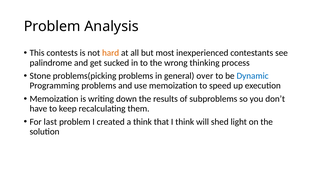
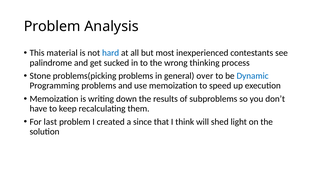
contests: contests -> material
hard colour: orange -> blue
a think: think -> since
